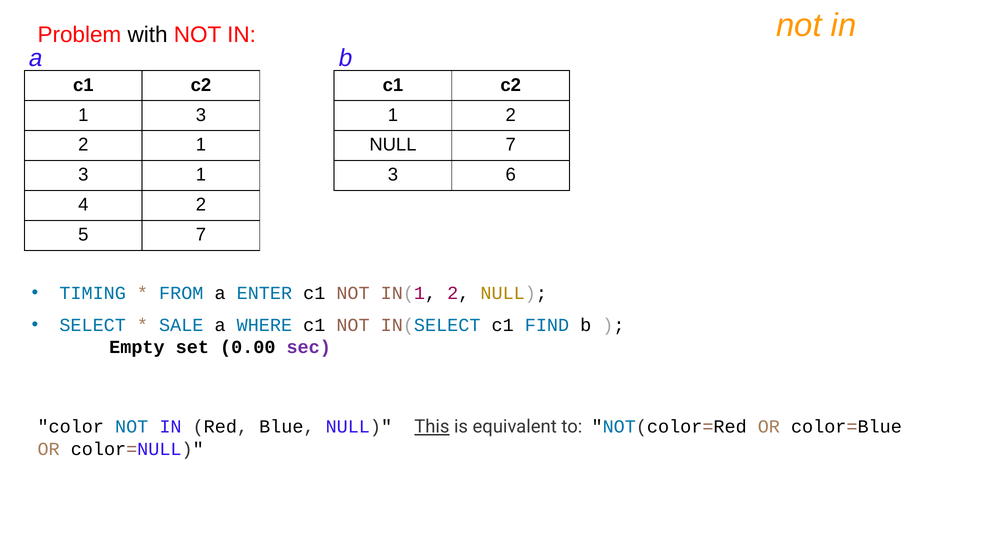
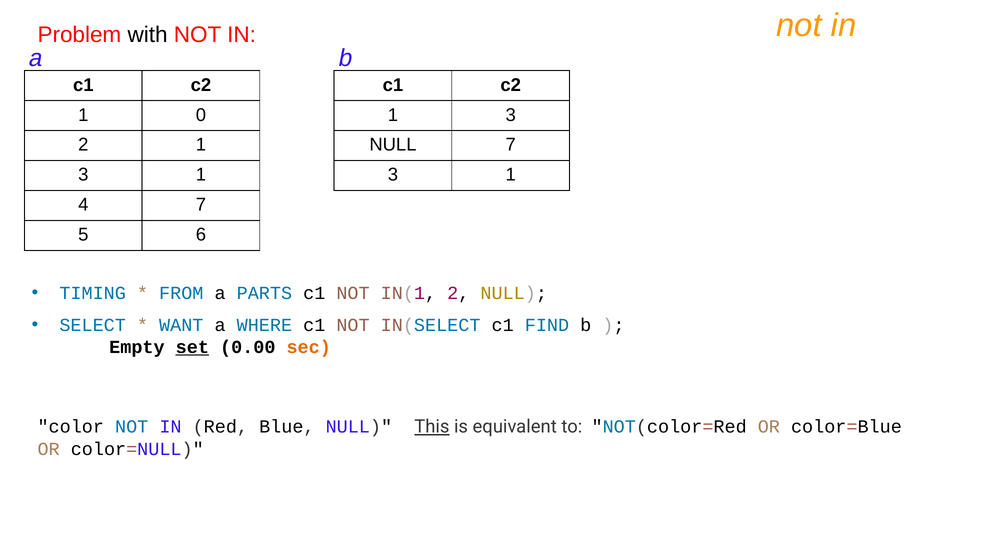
3 at (201, 115): 3 -> 0
2 at (511, 115): 2 -> 3
6 at (511, 175): 6 -> 1
4 2: 2 -> 7
5 7: 7 -> 6
ENTER: ENTER -> PARTS
SALE: SALE -> WANT
set underline: none -> present
sec colour: purple -> orange
